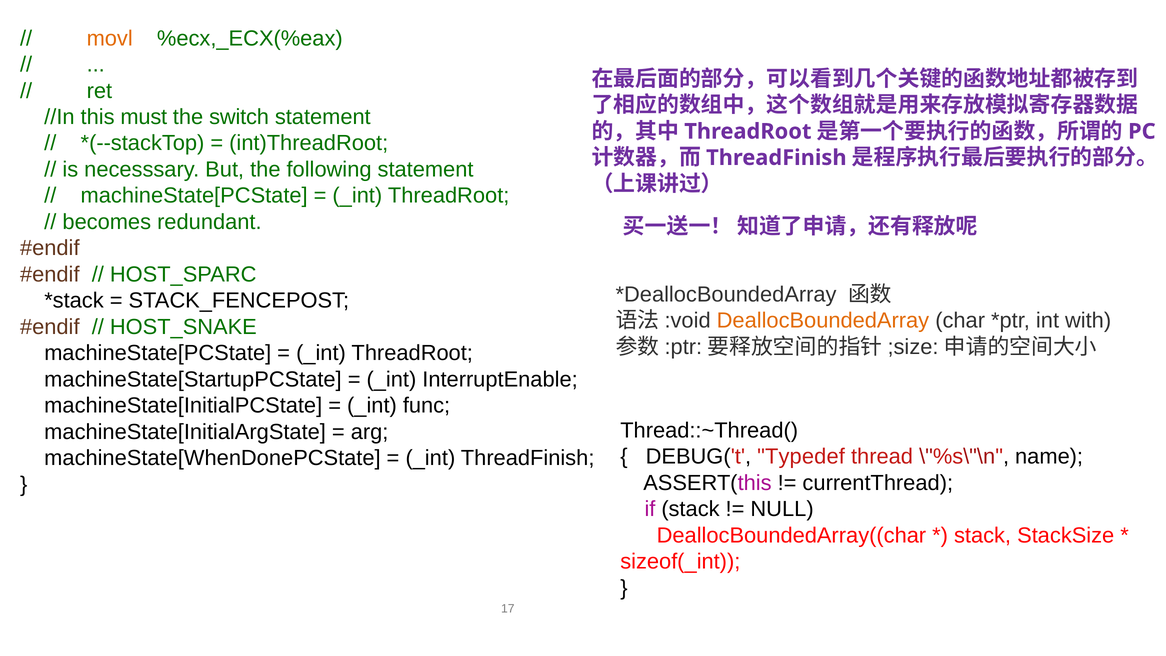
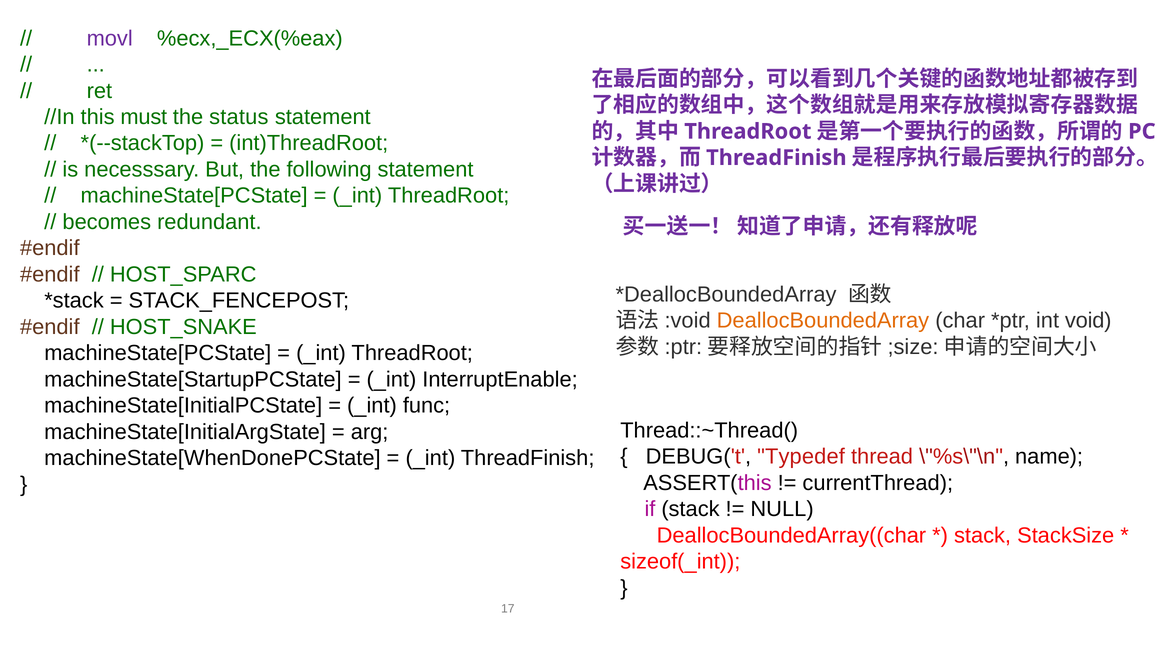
movl colour: orange -> purple
switch: switch -> status
with: with -> void
